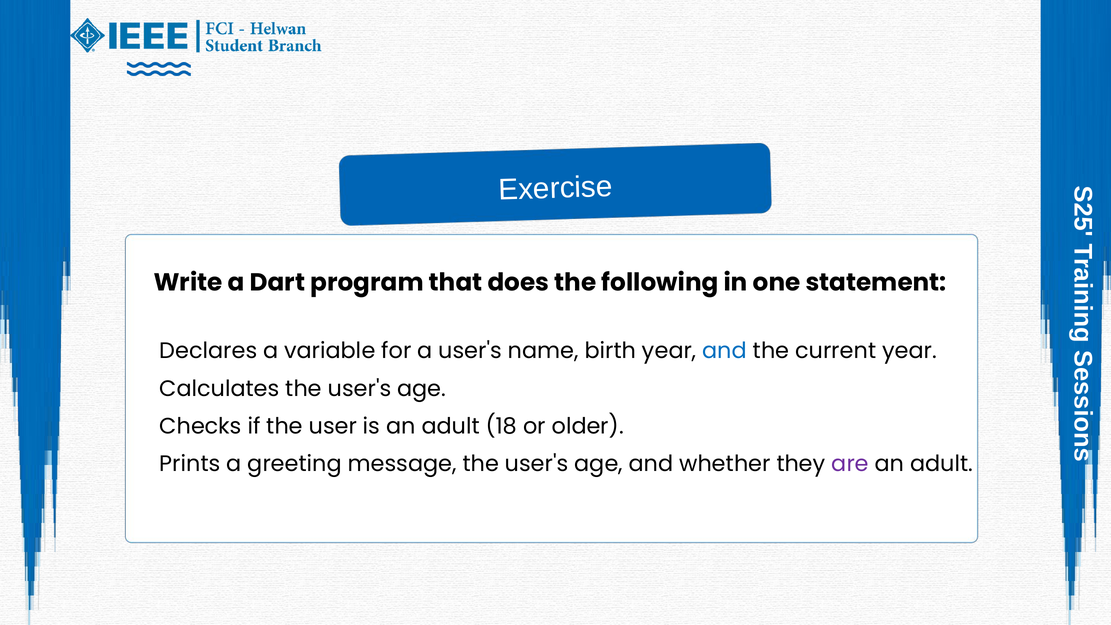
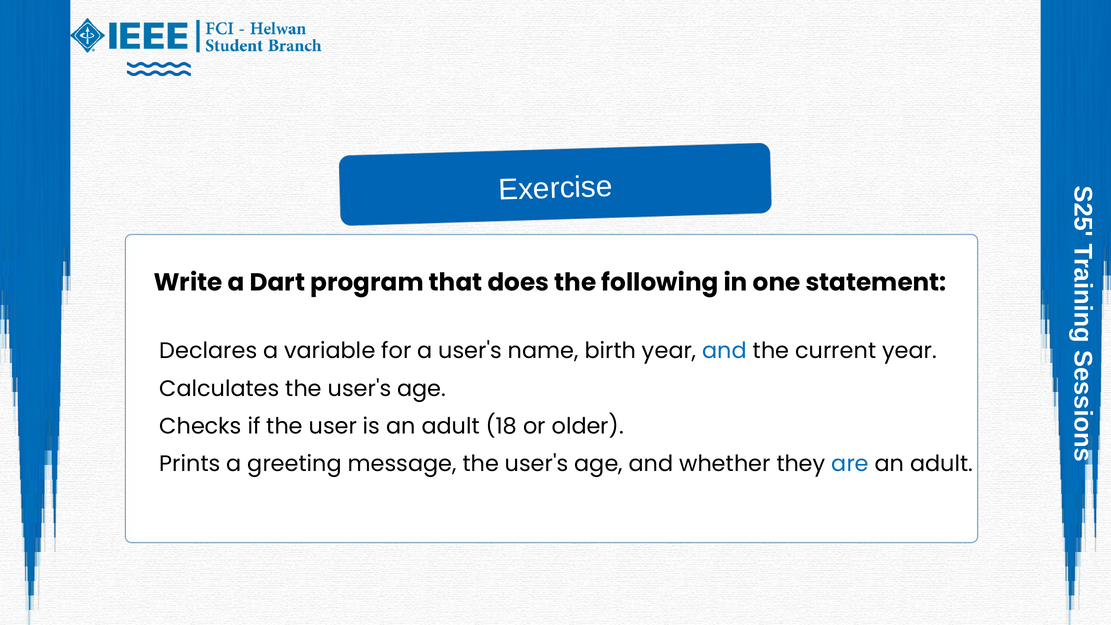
are colour: purple -> blue
